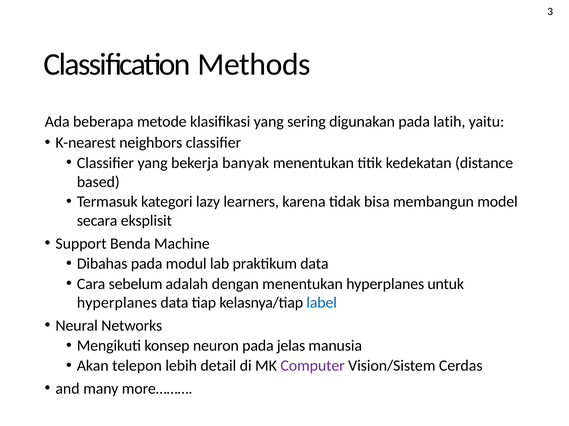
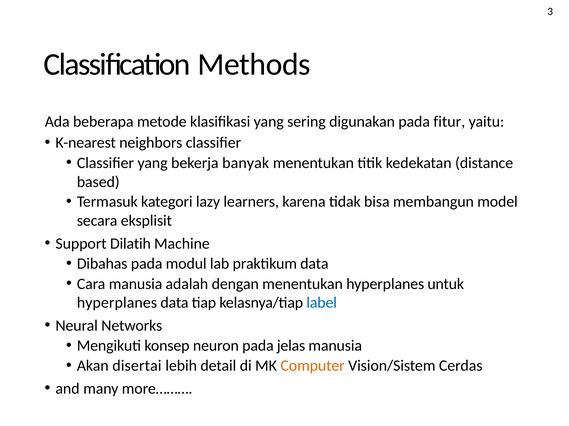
latih: latih -> fitur
Benda: Benda -> Dilatih
Cara sebelum: sebelum -> manusia
telepon: telepon -> disertai
Computer colour: purple -> orange
